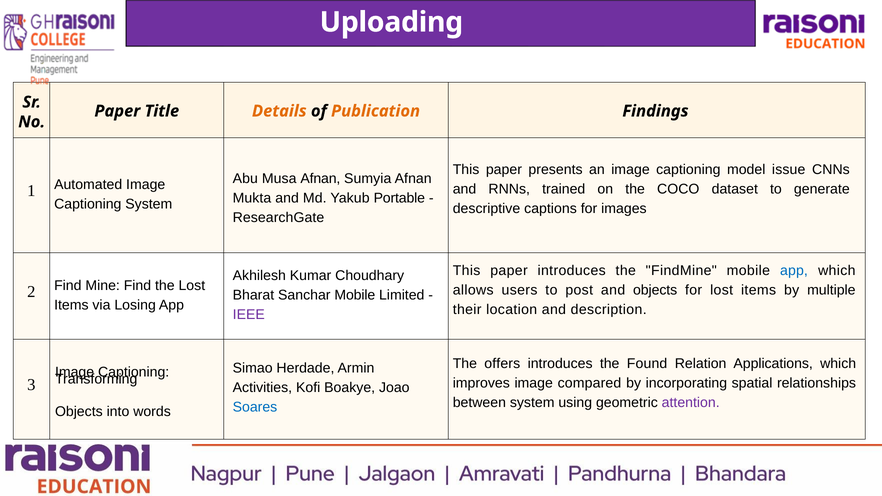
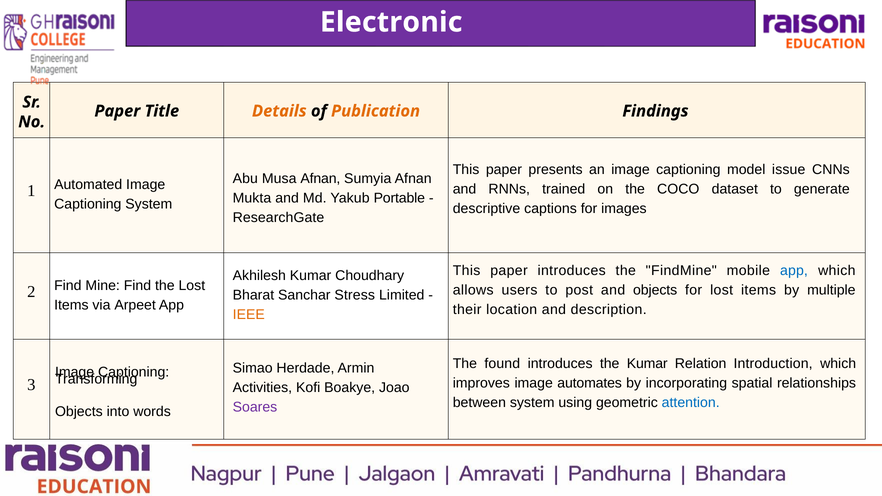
Uploading: Uploading -> Electronic
Sanchar Mobile: Mobile -> Stress
Losing: Losing -> Arpeet
IEEE colour: purple -> orange
offers: offers -> found
the Found: Found -> Kumar
Applications: Applications -> Introduction
compared: compared -> automates
attention colour: purple -> blue
Soares colour: blue -> purple
